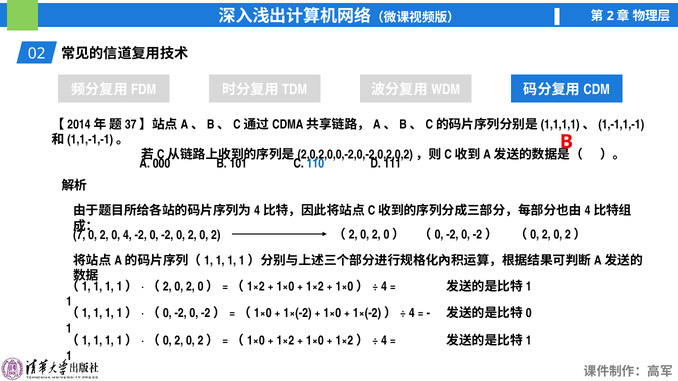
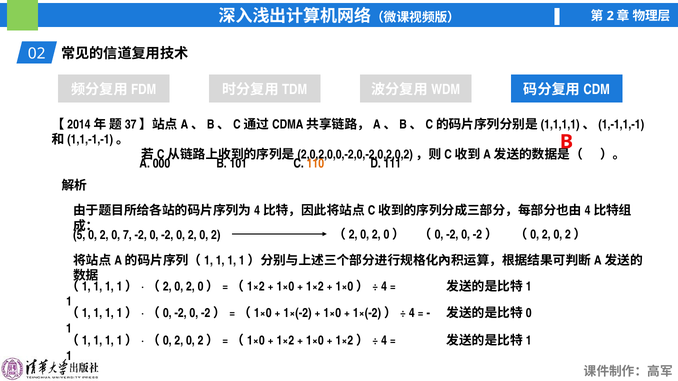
110 colour: blue -> orange
7: 7 -> 5
0 4: 4 -> 7
